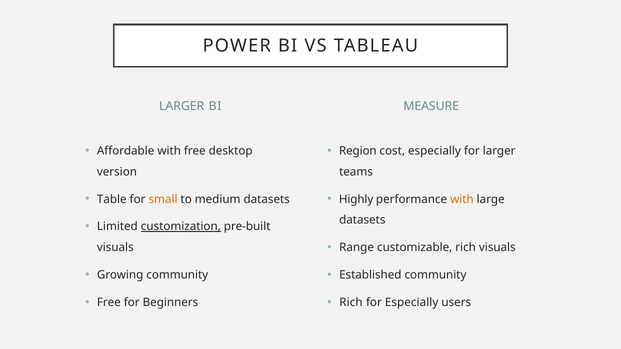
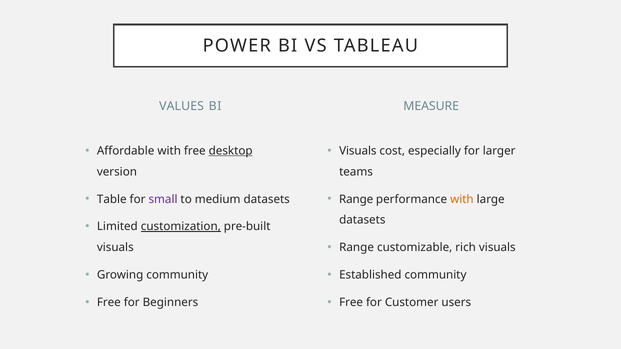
LARGER at (182, 106): LARGER -> VALUES
desktop underline: none -> present
Region at (358, 151): Region -> Visuals
small colour: orange -> purple
Highly at (356, 199): Highly -> Range
Rich at (351, 303): Rich -> Free
for Especially: Especially -> Customer
